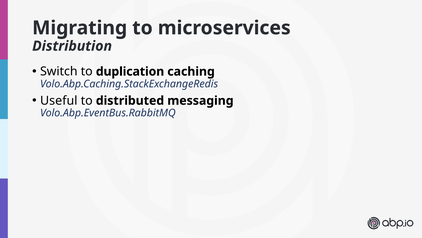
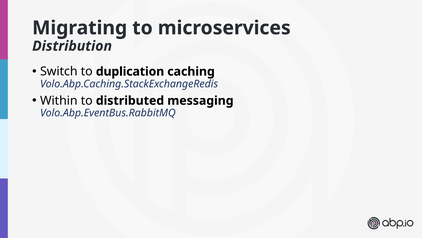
Useful: Useful -> Within
